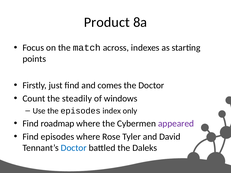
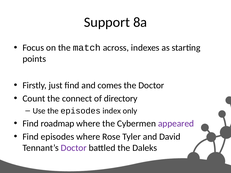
Product: Product -> Support
steadily: steadily -> connect
windows: windows -> directory
Doctor at (74, 148) colour: blue -> purple
